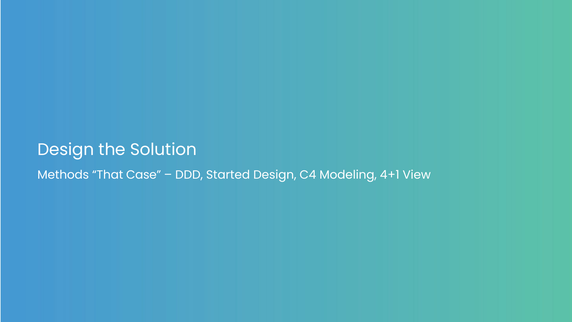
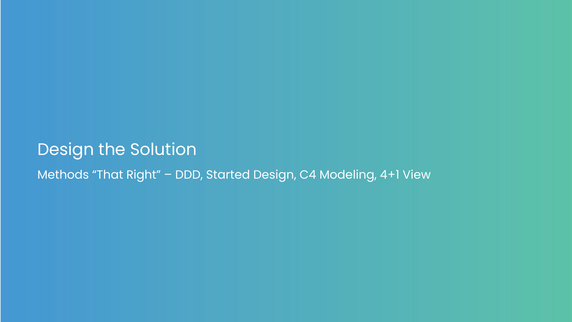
Case: Case -> Right
